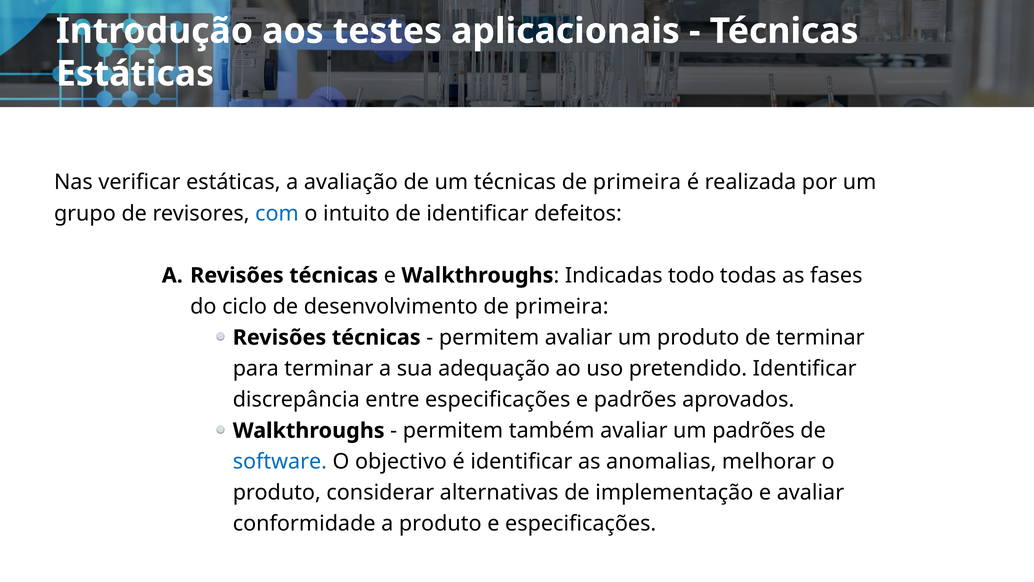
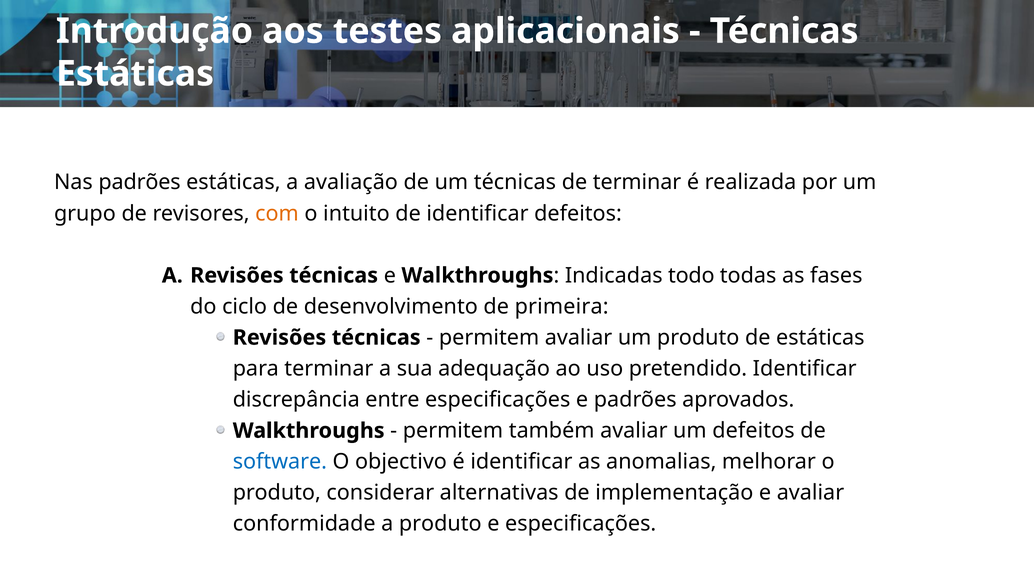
Nas verificar: verificar -> padrões
primeira at (637, 182): primeira -> terminar
com colour: blue -> orange
de terminar: terminar -> estáticas
um padrões: padrões -> defeitos
